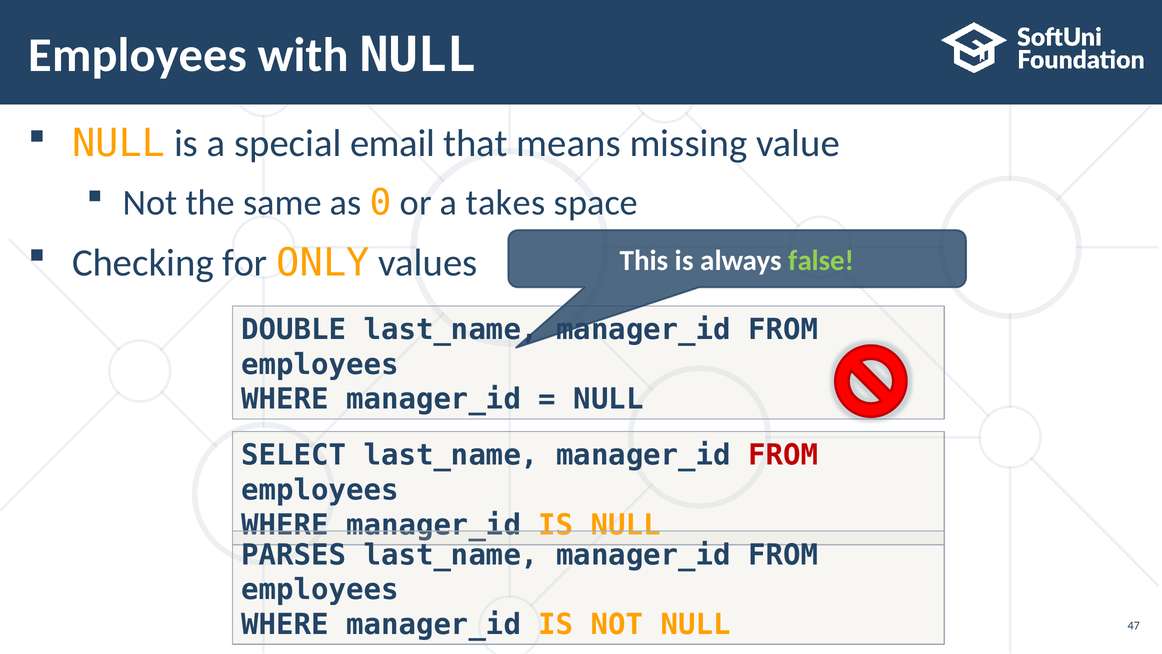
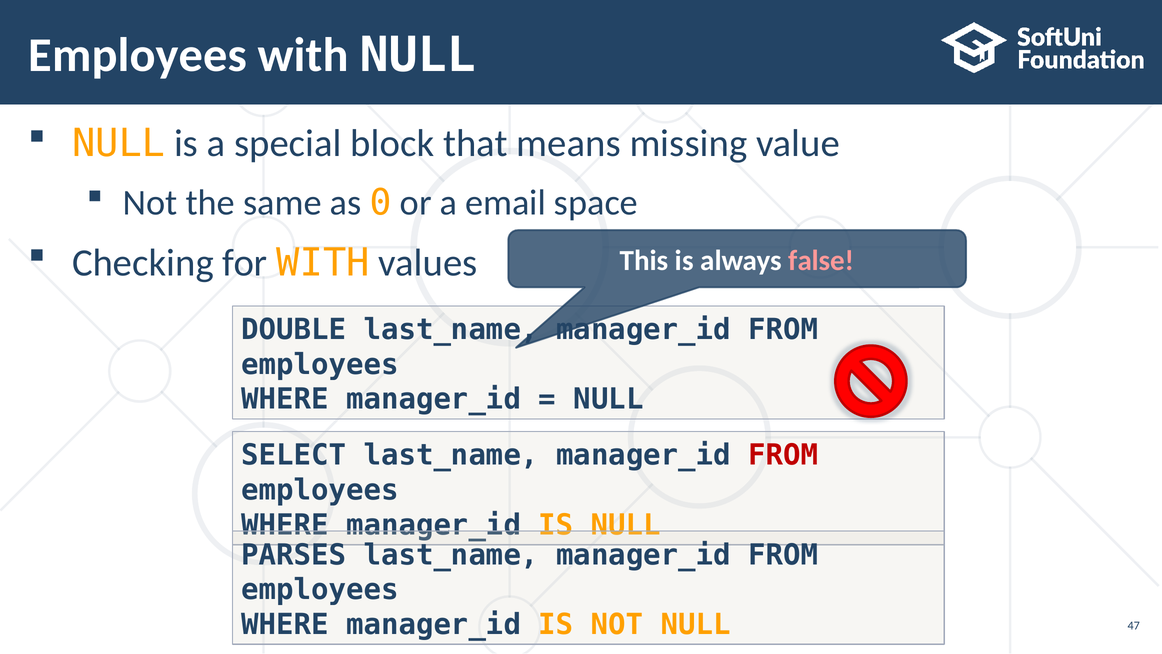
email: email -> block
takes: takes -> email
for ONLY: ONLY -> WITH
false colour: light green -> pink
